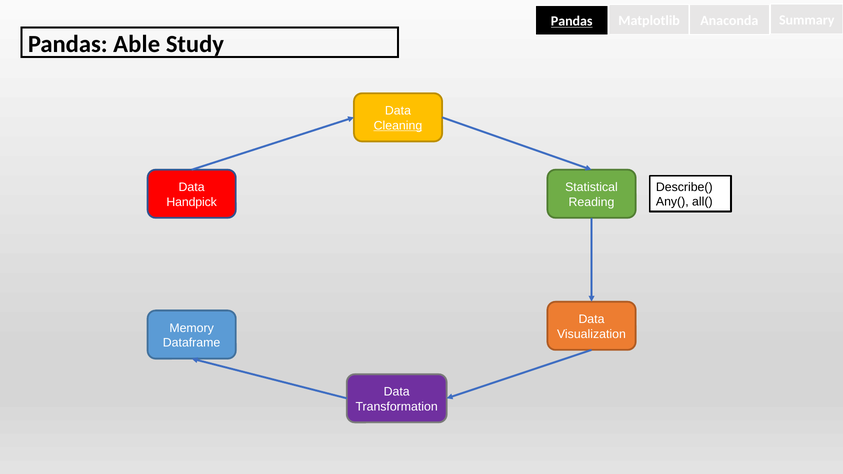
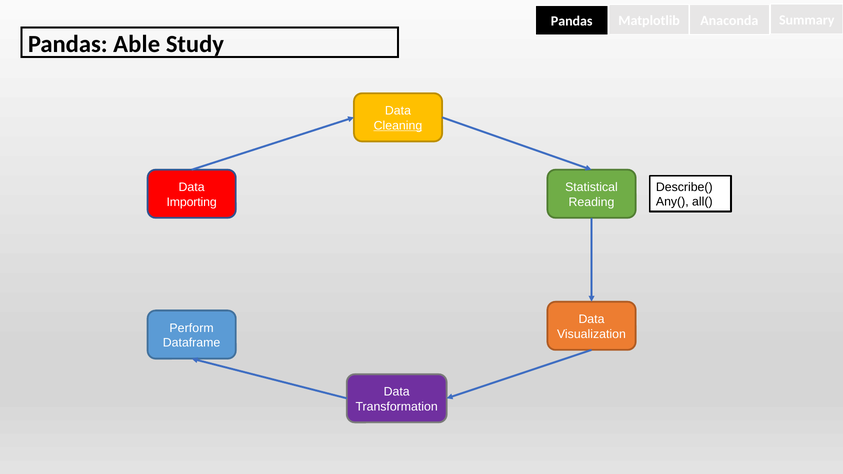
Pandas at (572, 21) underline: present -> none
Handpick: Handpick -> Importing
Memory: Memory -> Perform
